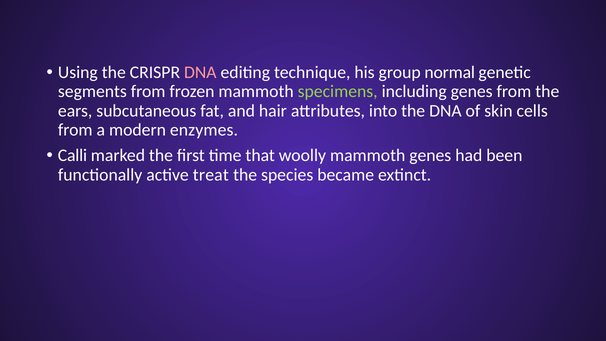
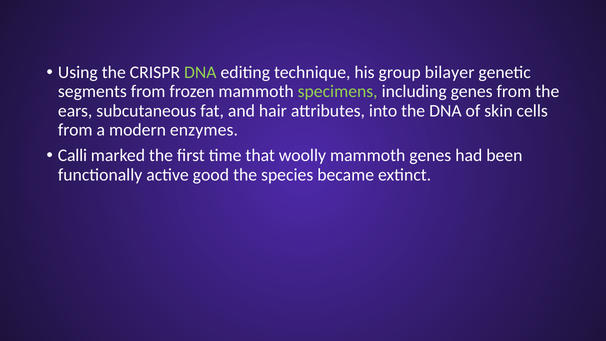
DNA at (200, 72) colour: pink -> light green
normal: normal -> bilayer
treat: treat -> good
